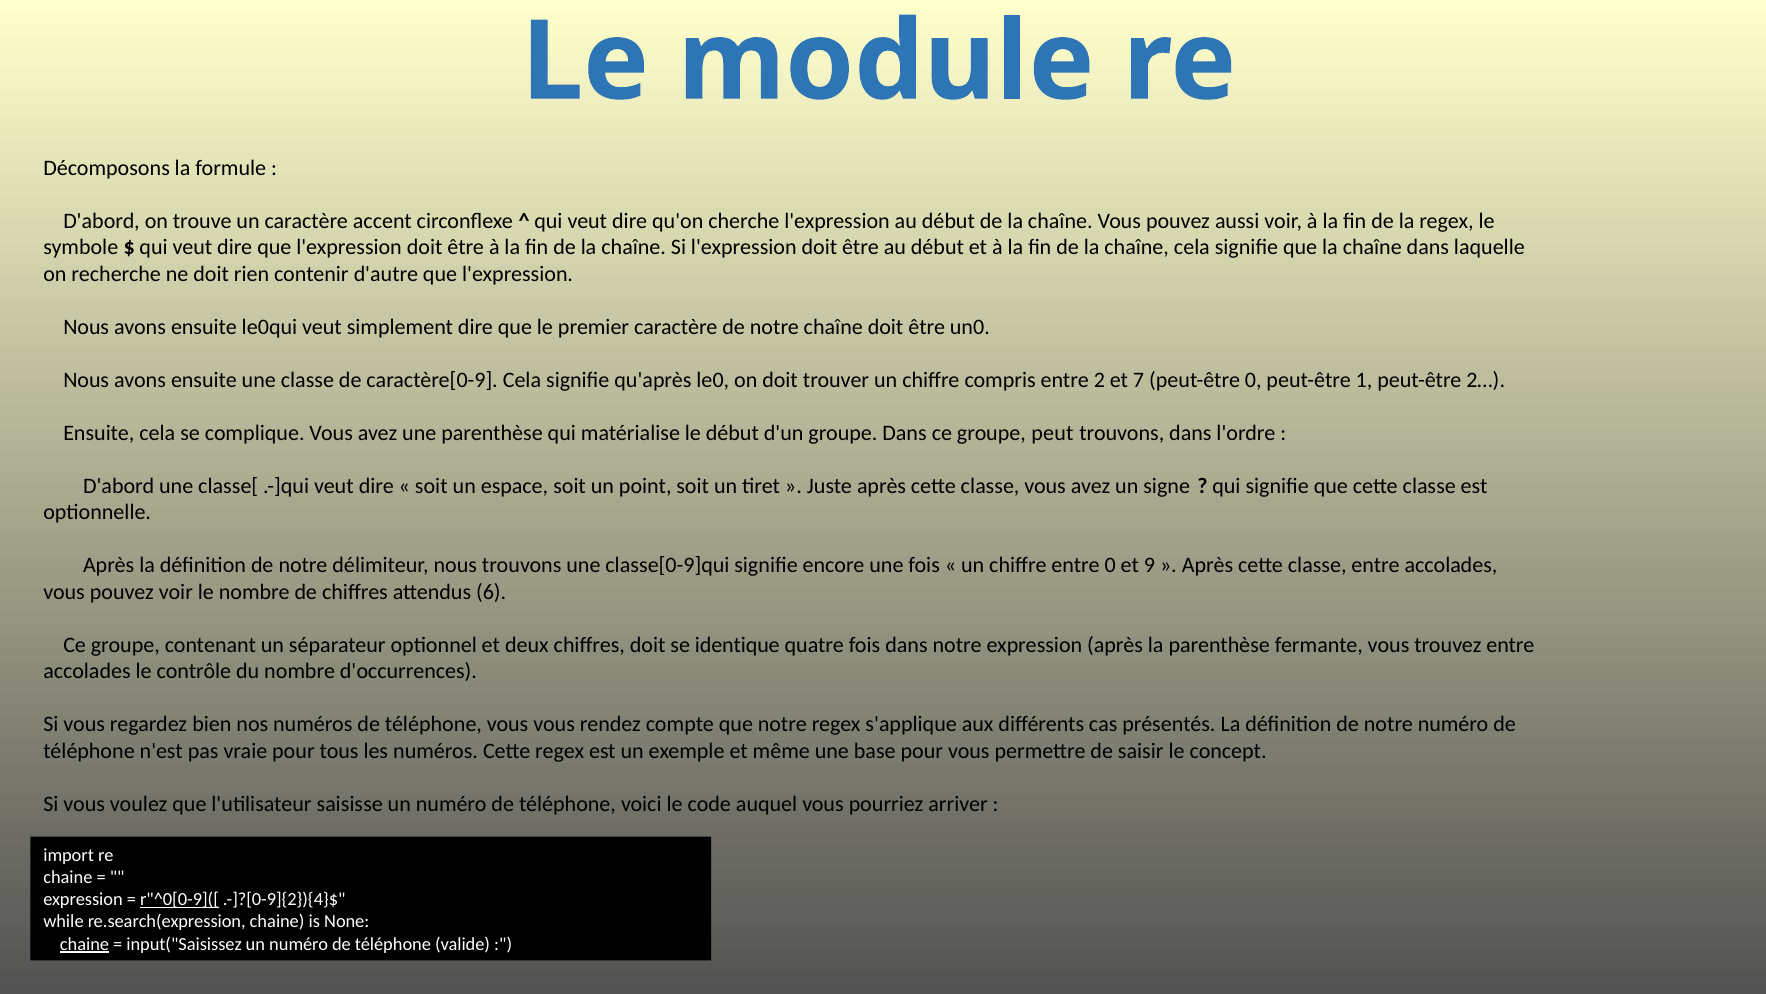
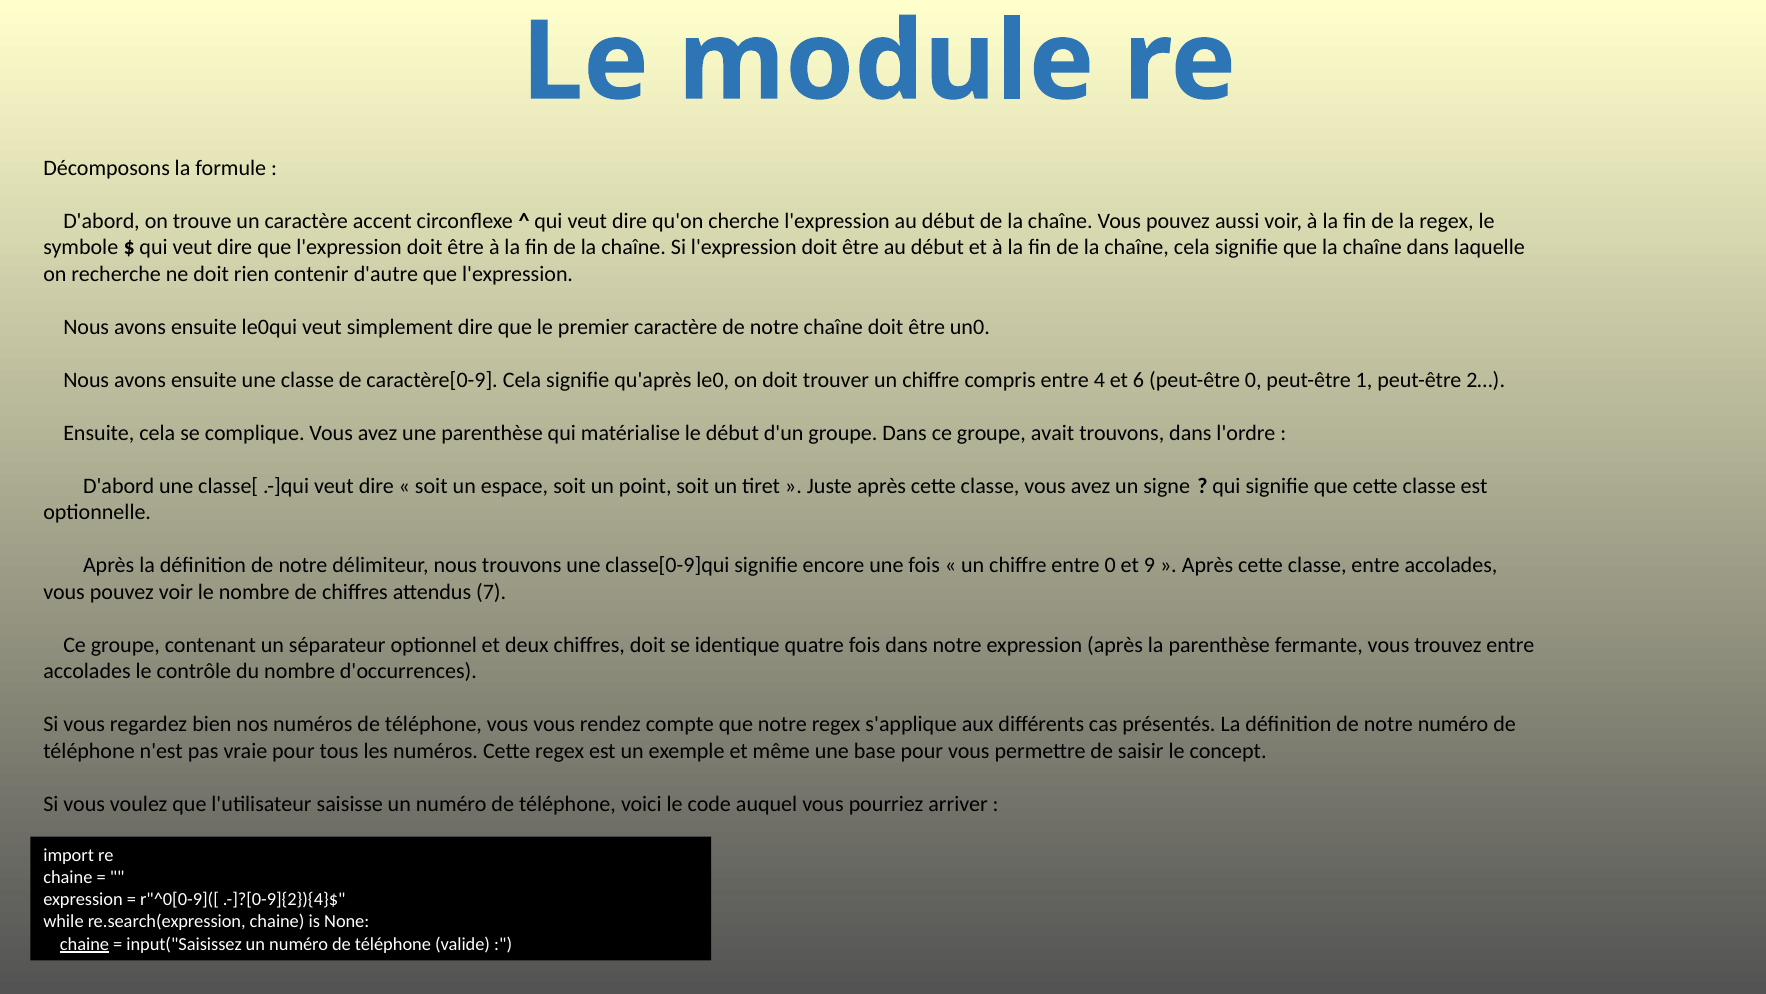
2: 2 -> 4
7: 7 -> 6
peut: peut -> avait
6: 6 -> 7
r"^0[0-9]([ underline: present -> none
